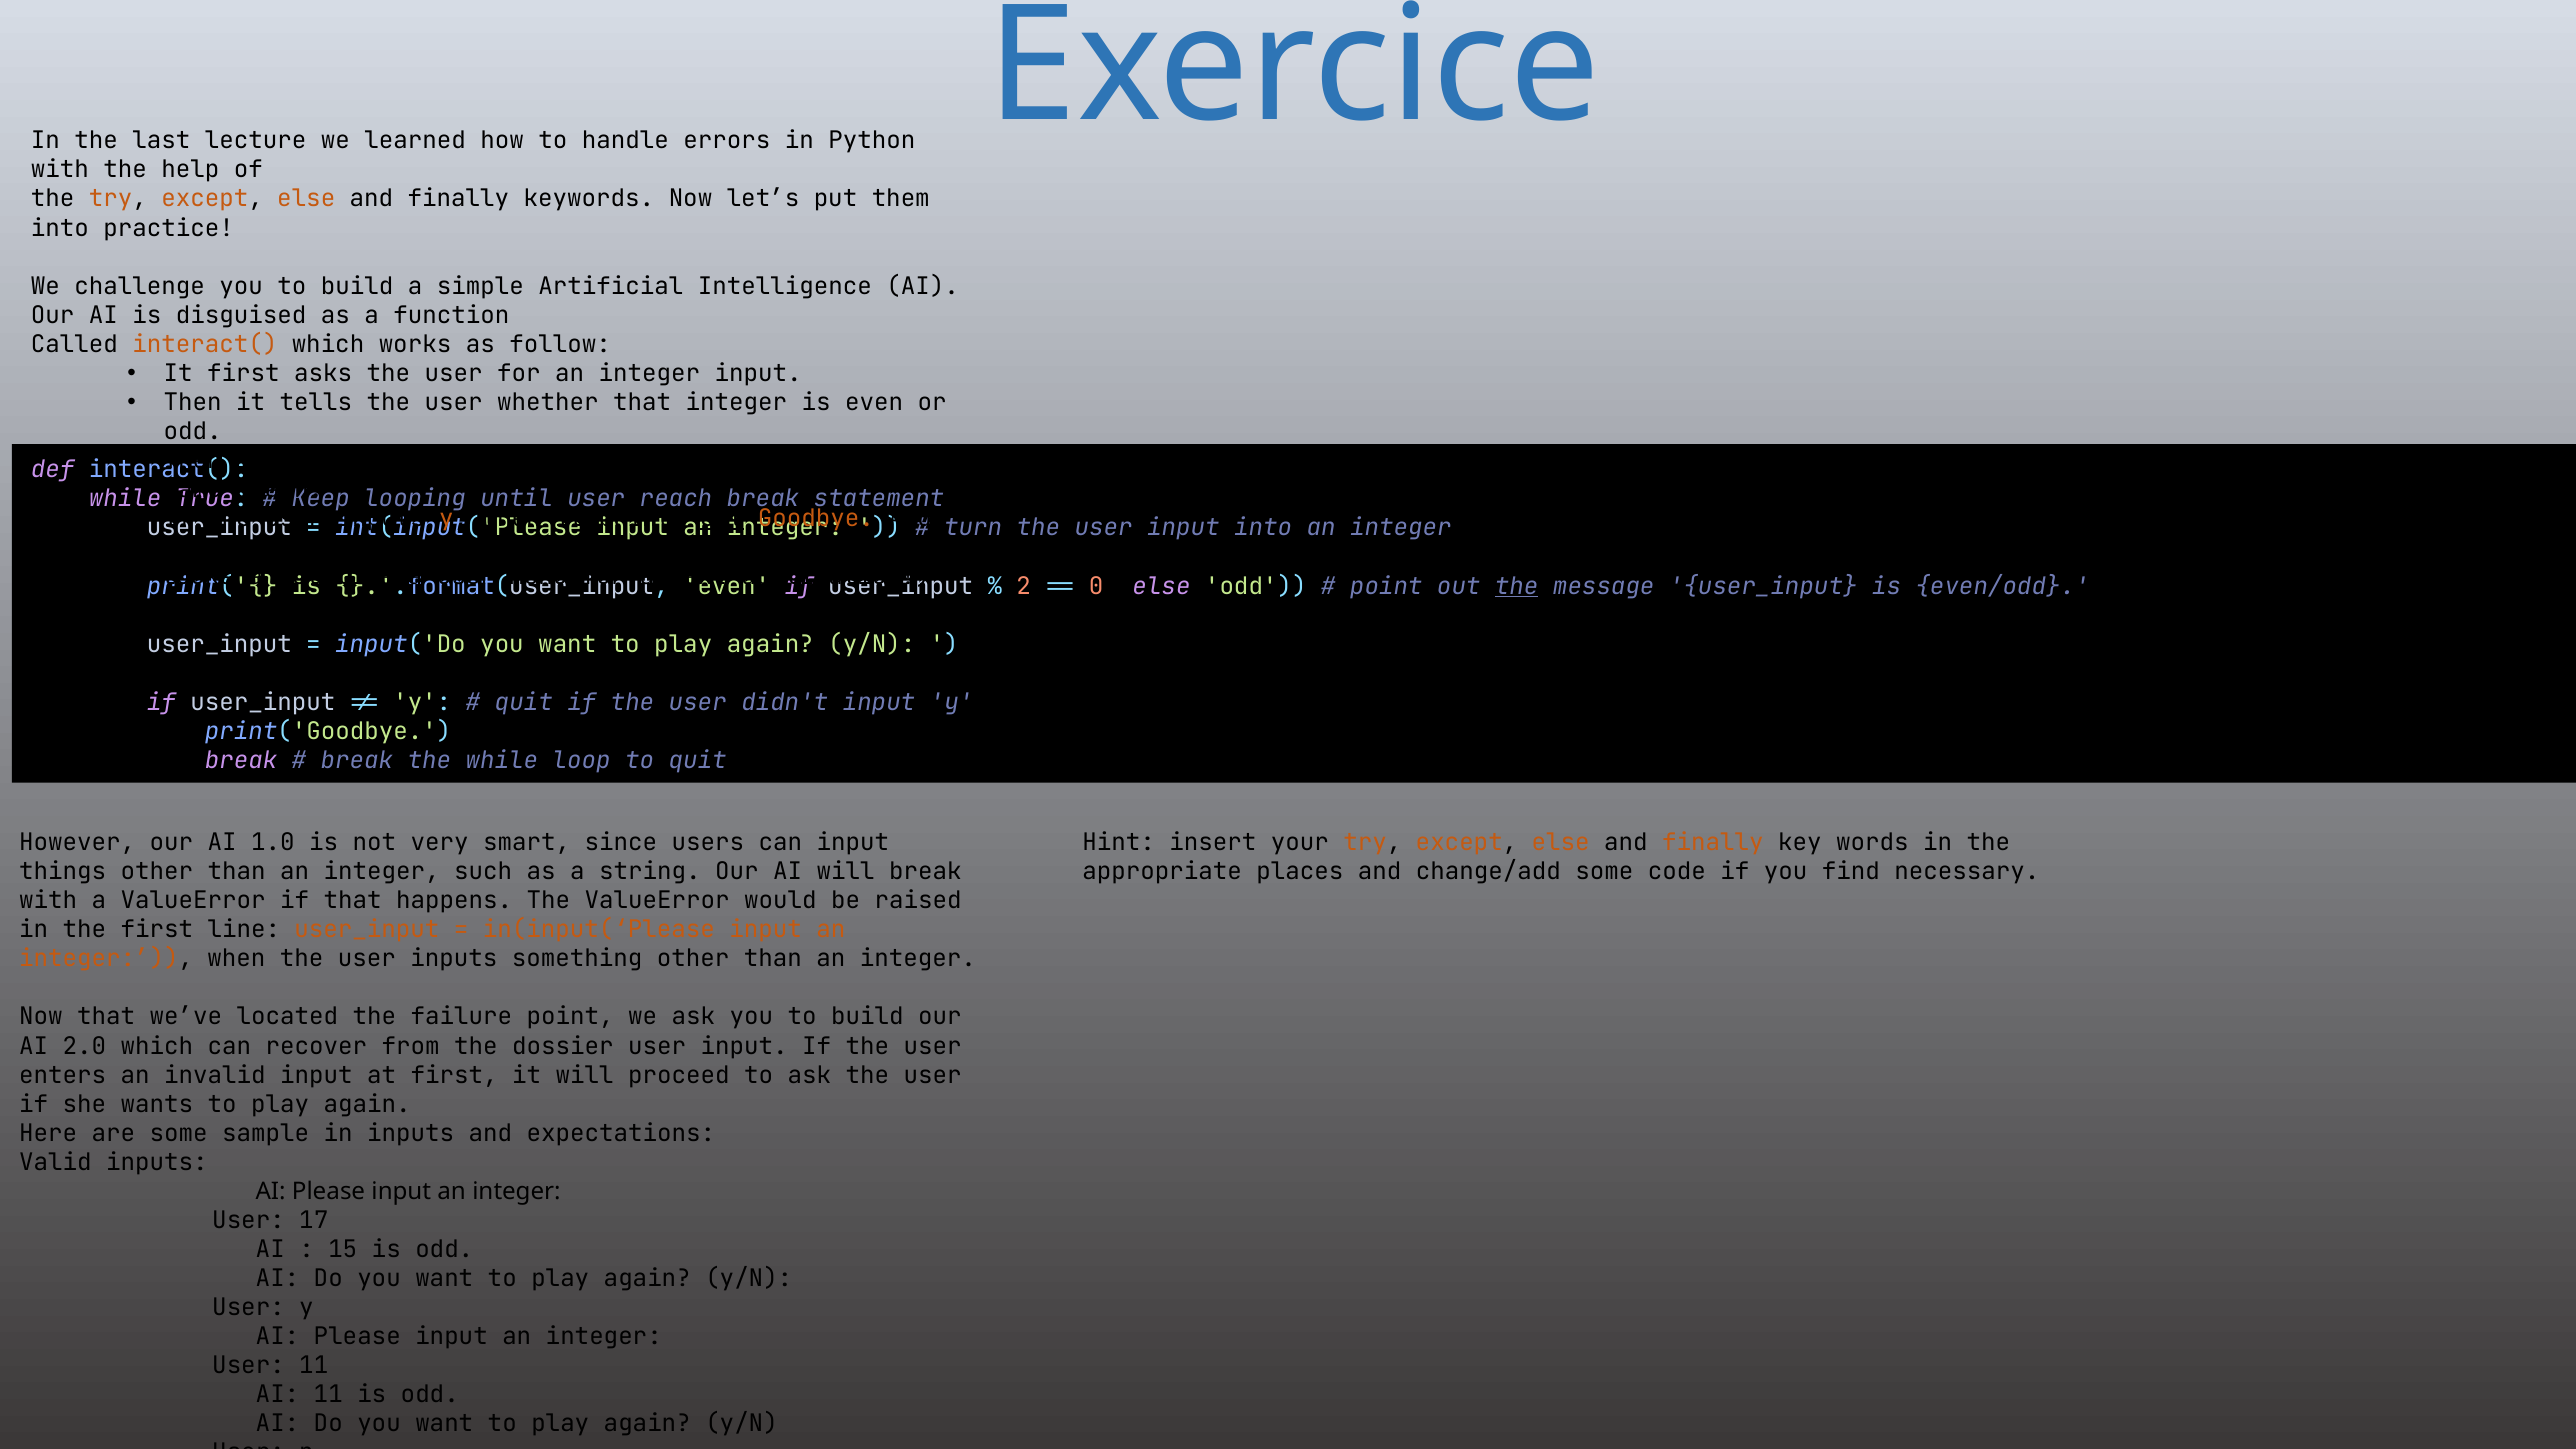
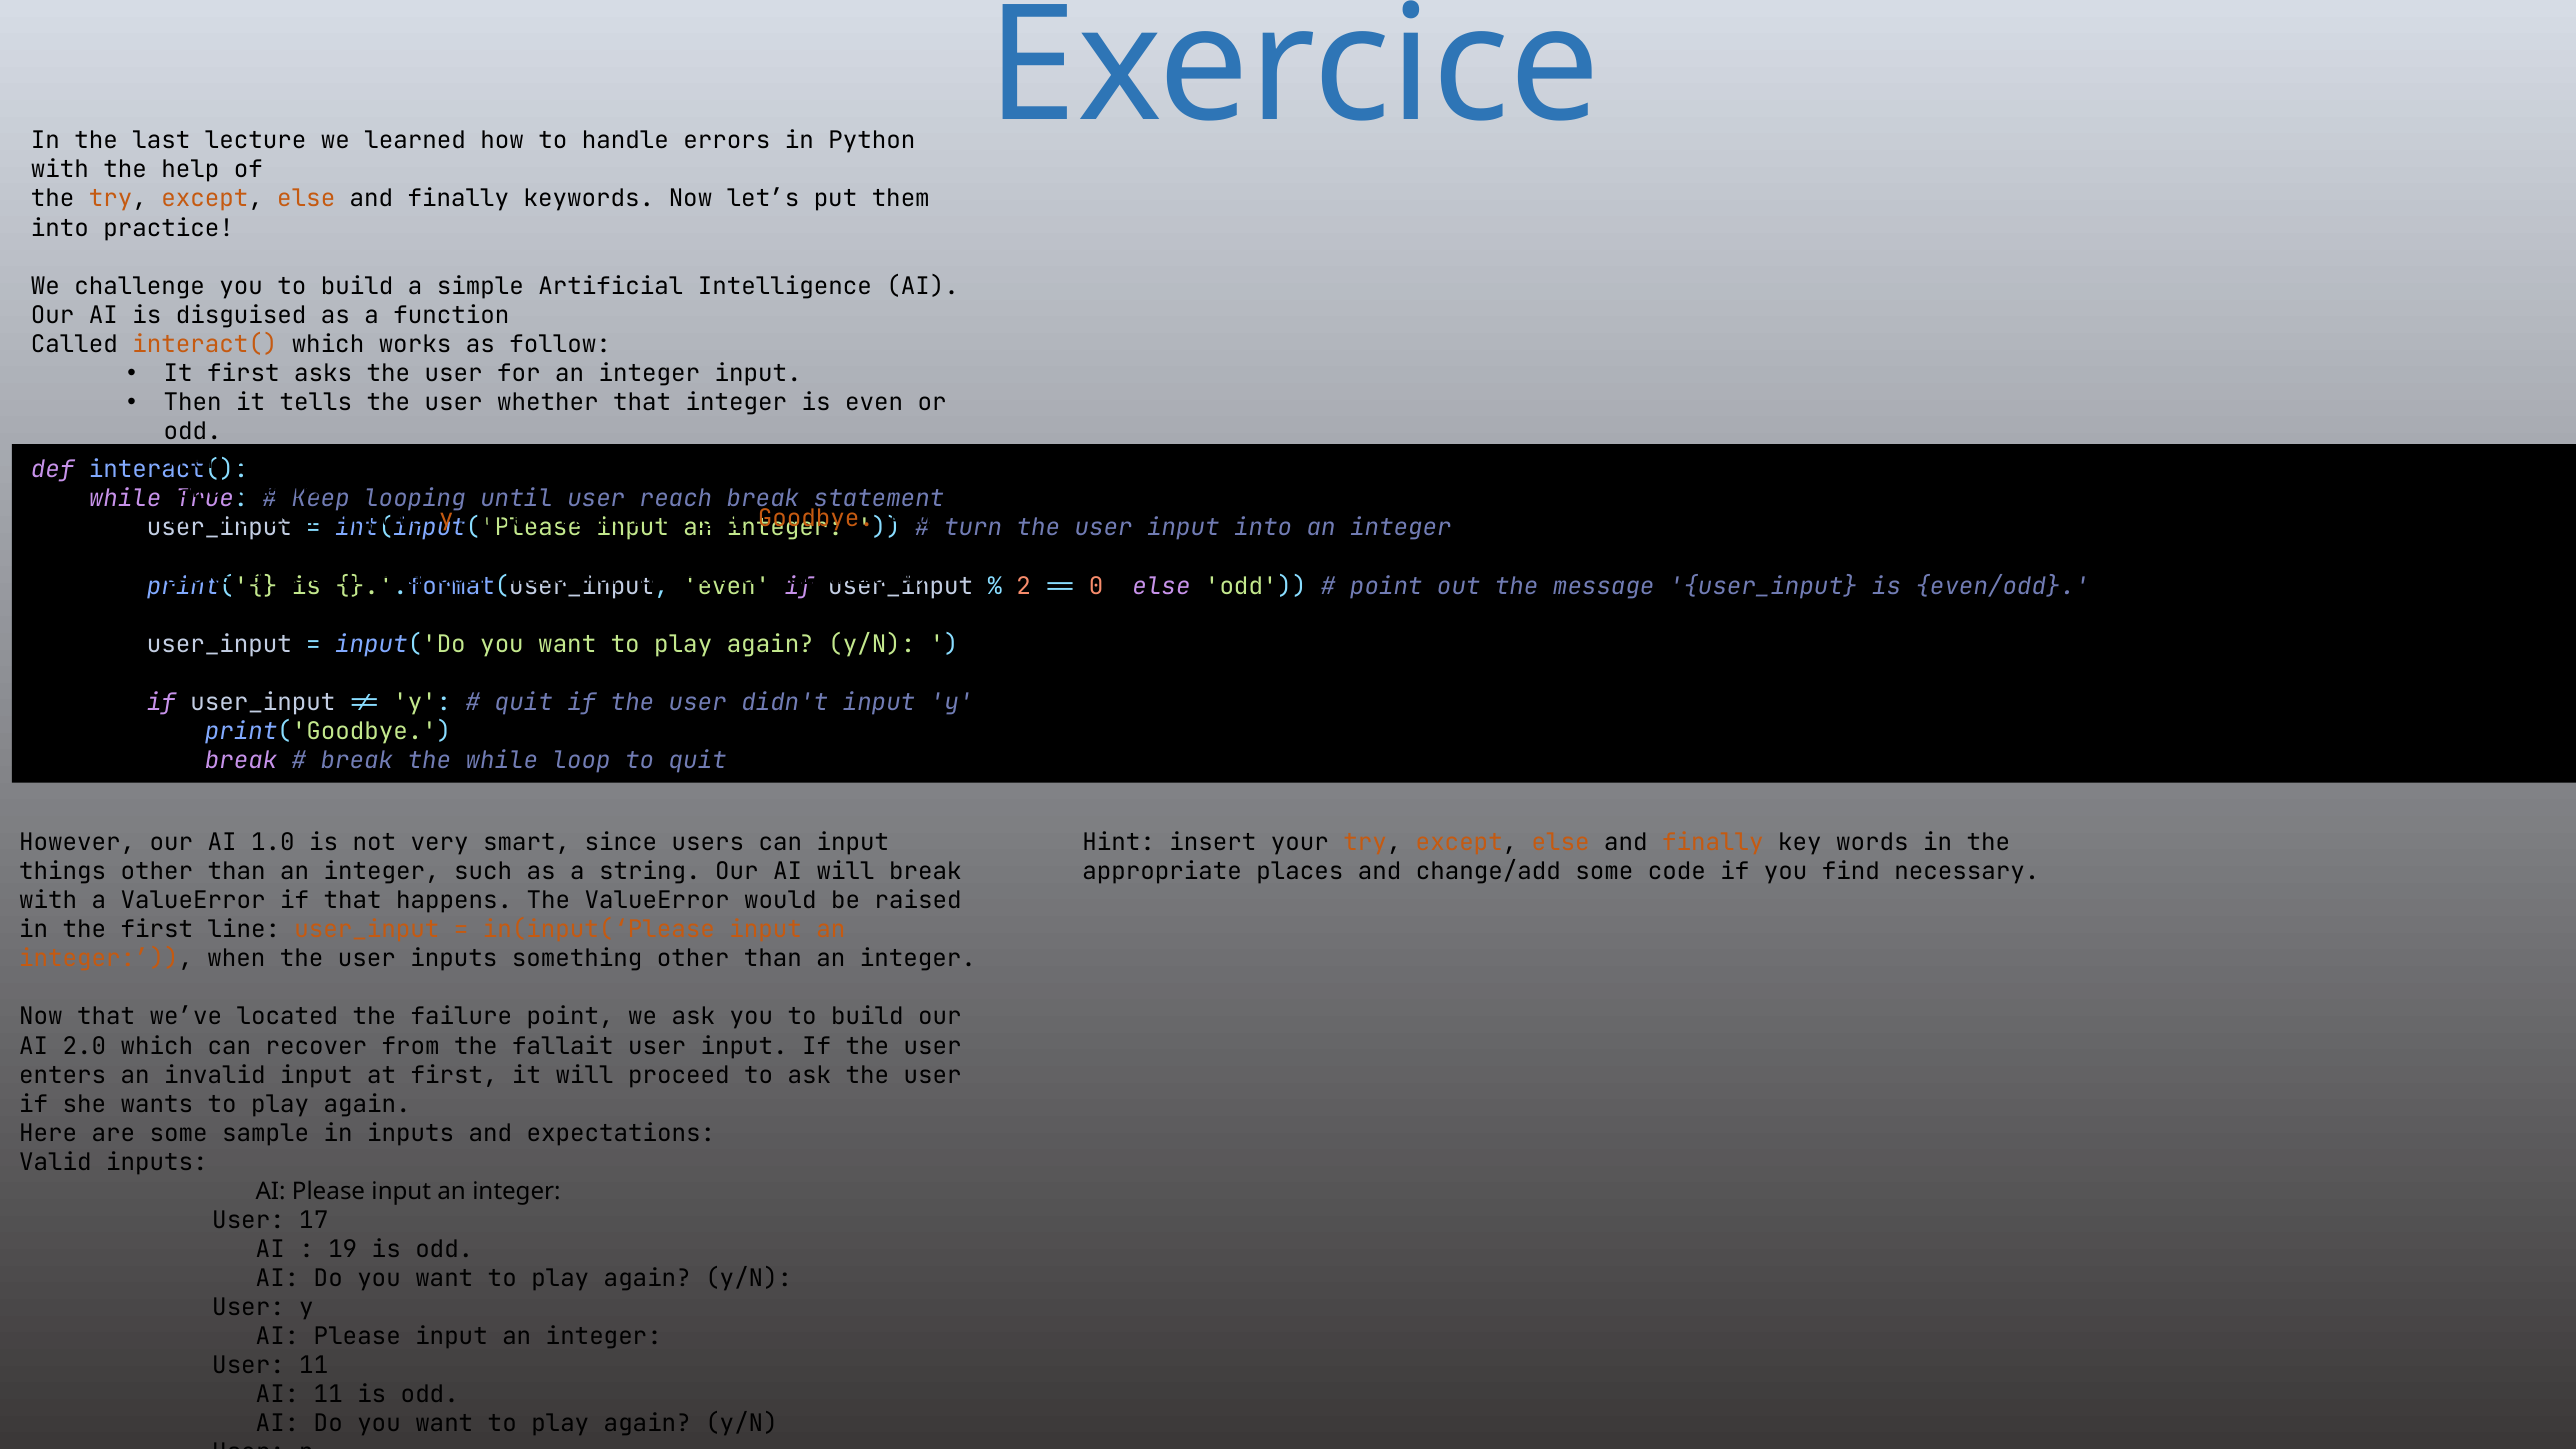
the at (1517, 586) underline: present -> none
dossier: dossier -> fallait
15: 15 -> 19
